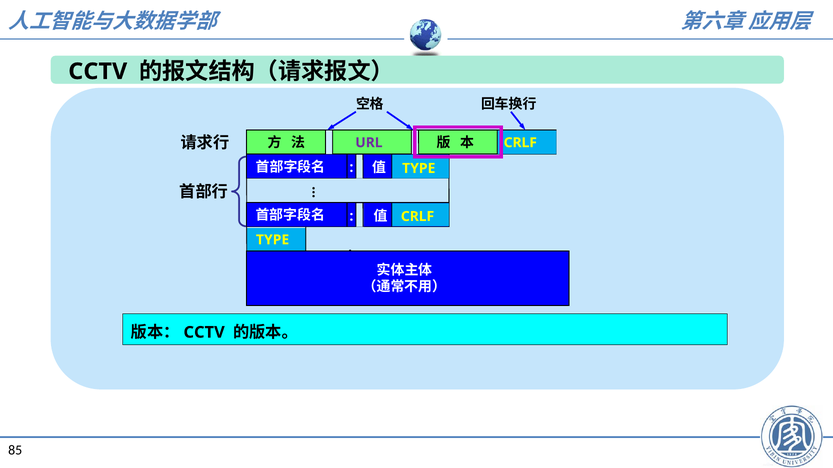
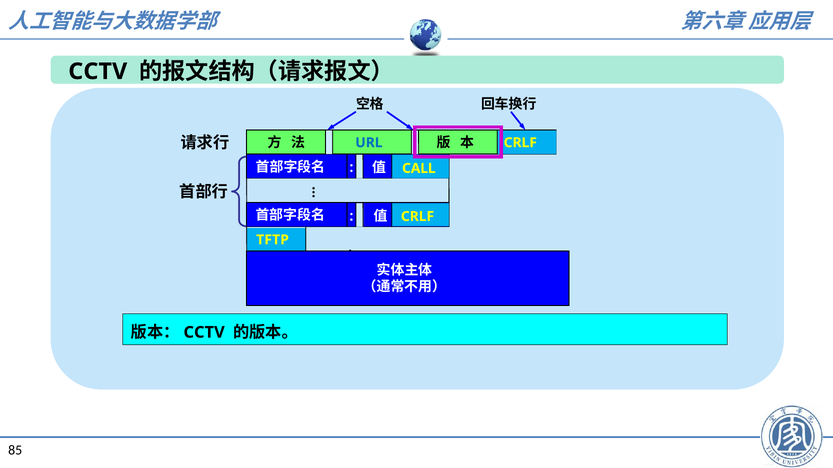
URL colour: purple -> blue
TYPE at (419, 169): TYPE -> CALL
TYPE at (273, 240): TYPE -> TFTP
